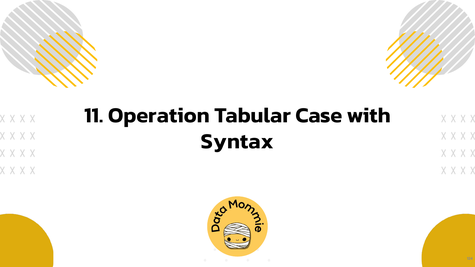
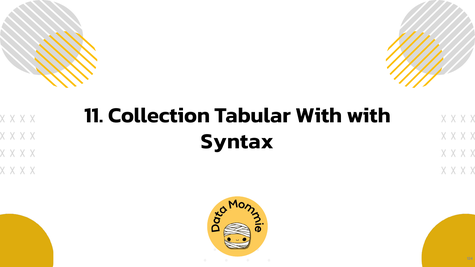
Operation: Operation -> Collection
Tabular Case: Case -> With
